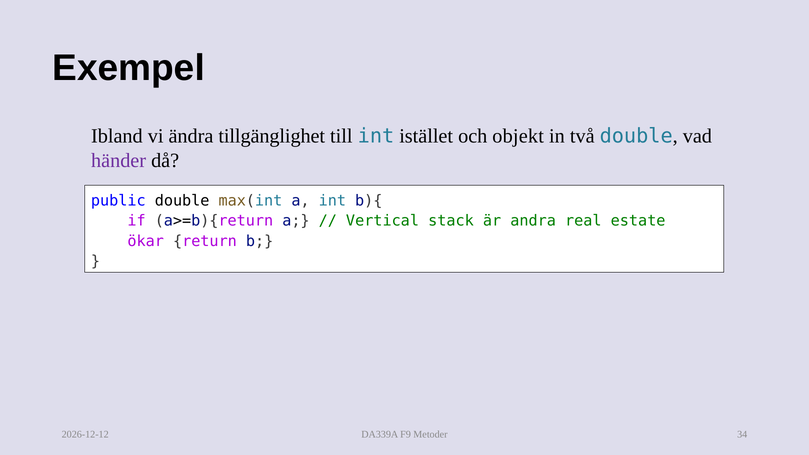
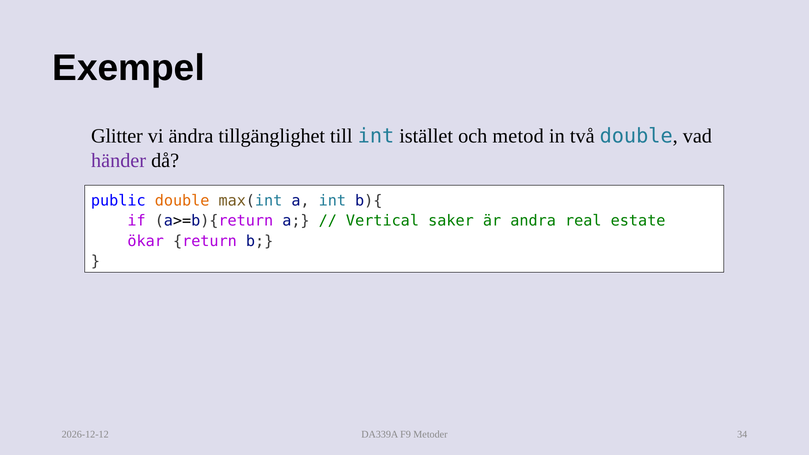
Ibland: Ibland -> Glitter
objekt: objekt -> metod
double at (182, 201) colour: black -> orange
stack: stack -> saker
